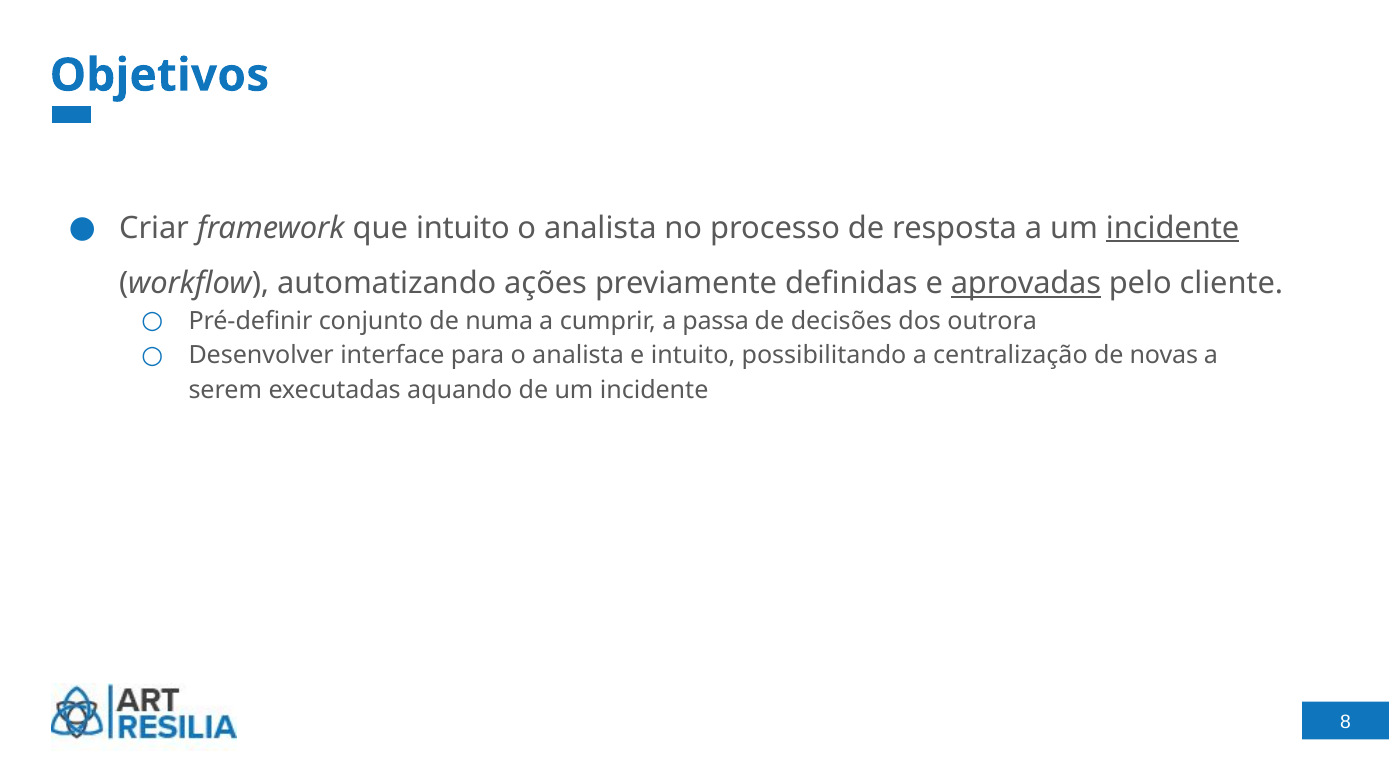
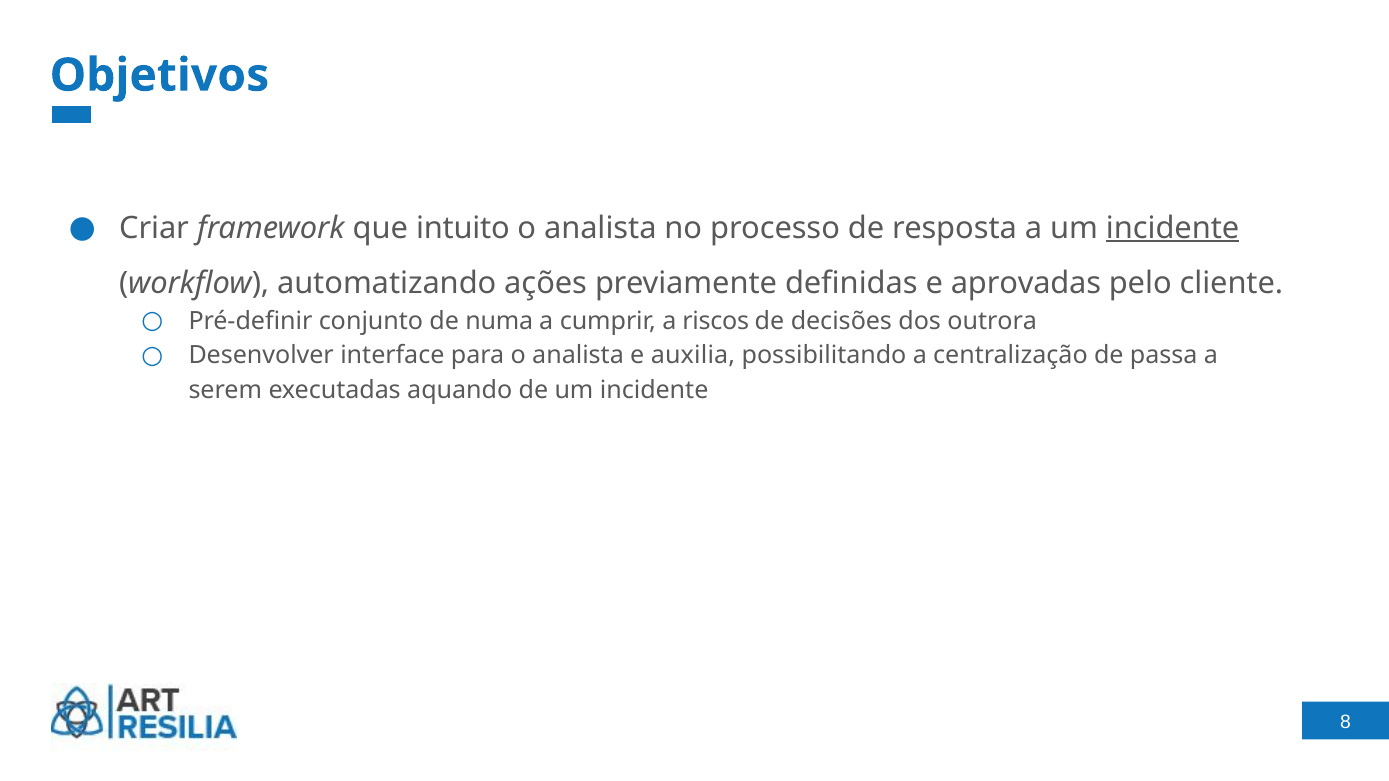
aprovadas underline: present -> none
passa: passa -> riscos
e intuito: intuito -> auxilia
novas: novas -> passa
